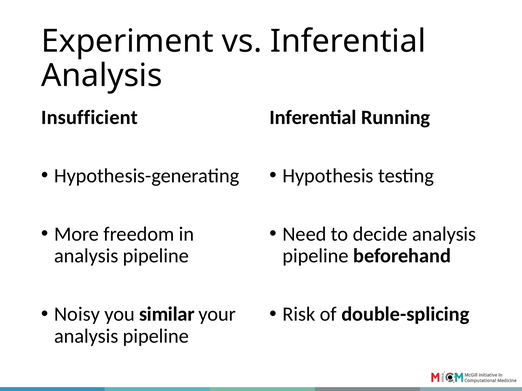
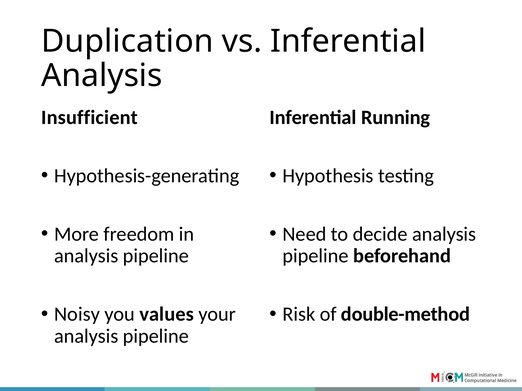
Experiment: Experiment -> Duplication
similar: similar -> values
double-splicing: double-splicing -> double-method
